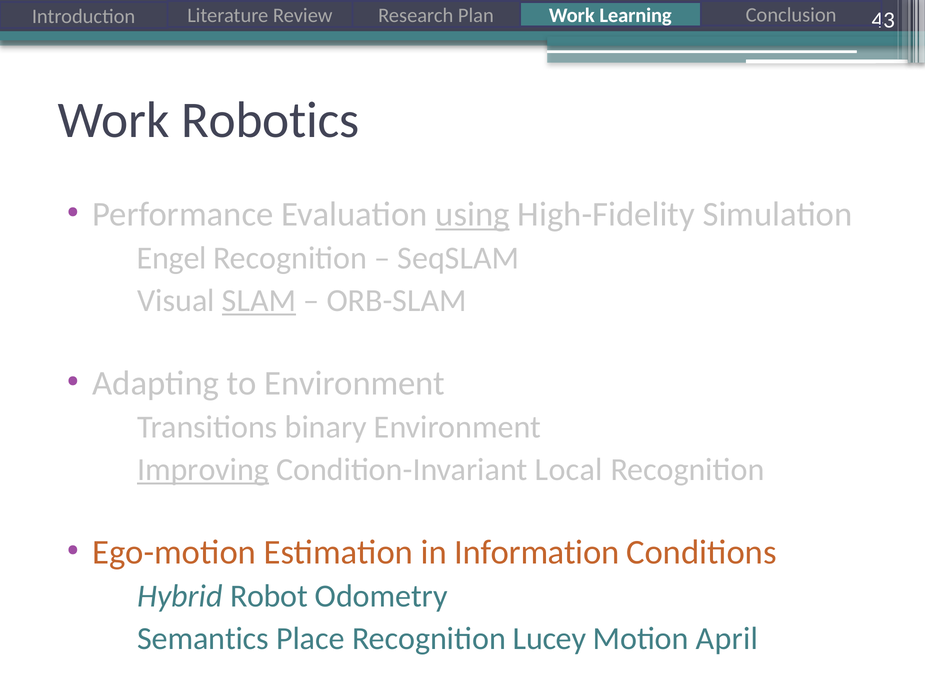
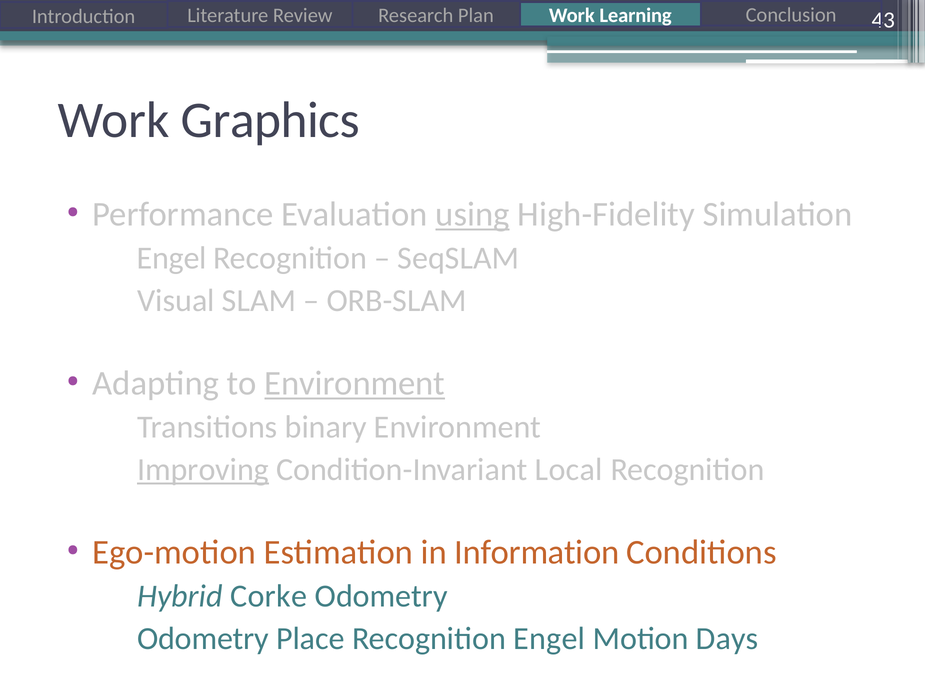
Robotics: Robotics -> Graphics
SLAM underline: present -> none
Environment at (355, 383) underline: none -> present
Robot: Robot -> Corke
Semantics at (203, 638): Semantics -> Odometry
Recognition Lucey: Lucey -> Engel
April: April -> Days
